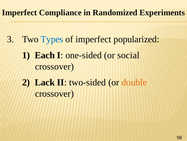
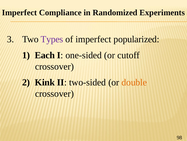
Types colour: blue -> purple
social: social -> cutoff
Lack: Lack -> Kink
